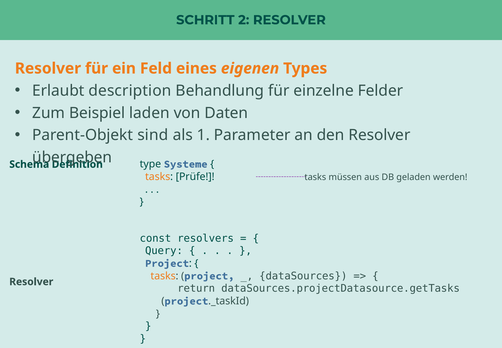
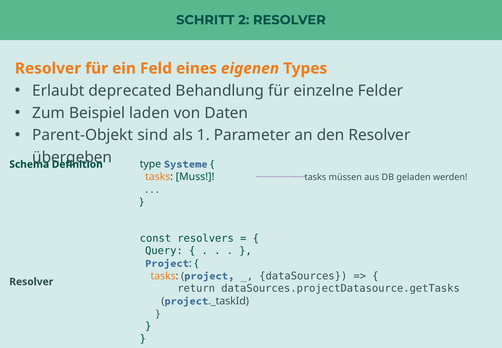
description: description -> deprecated
Prüfe: Prüfe -> Muss
